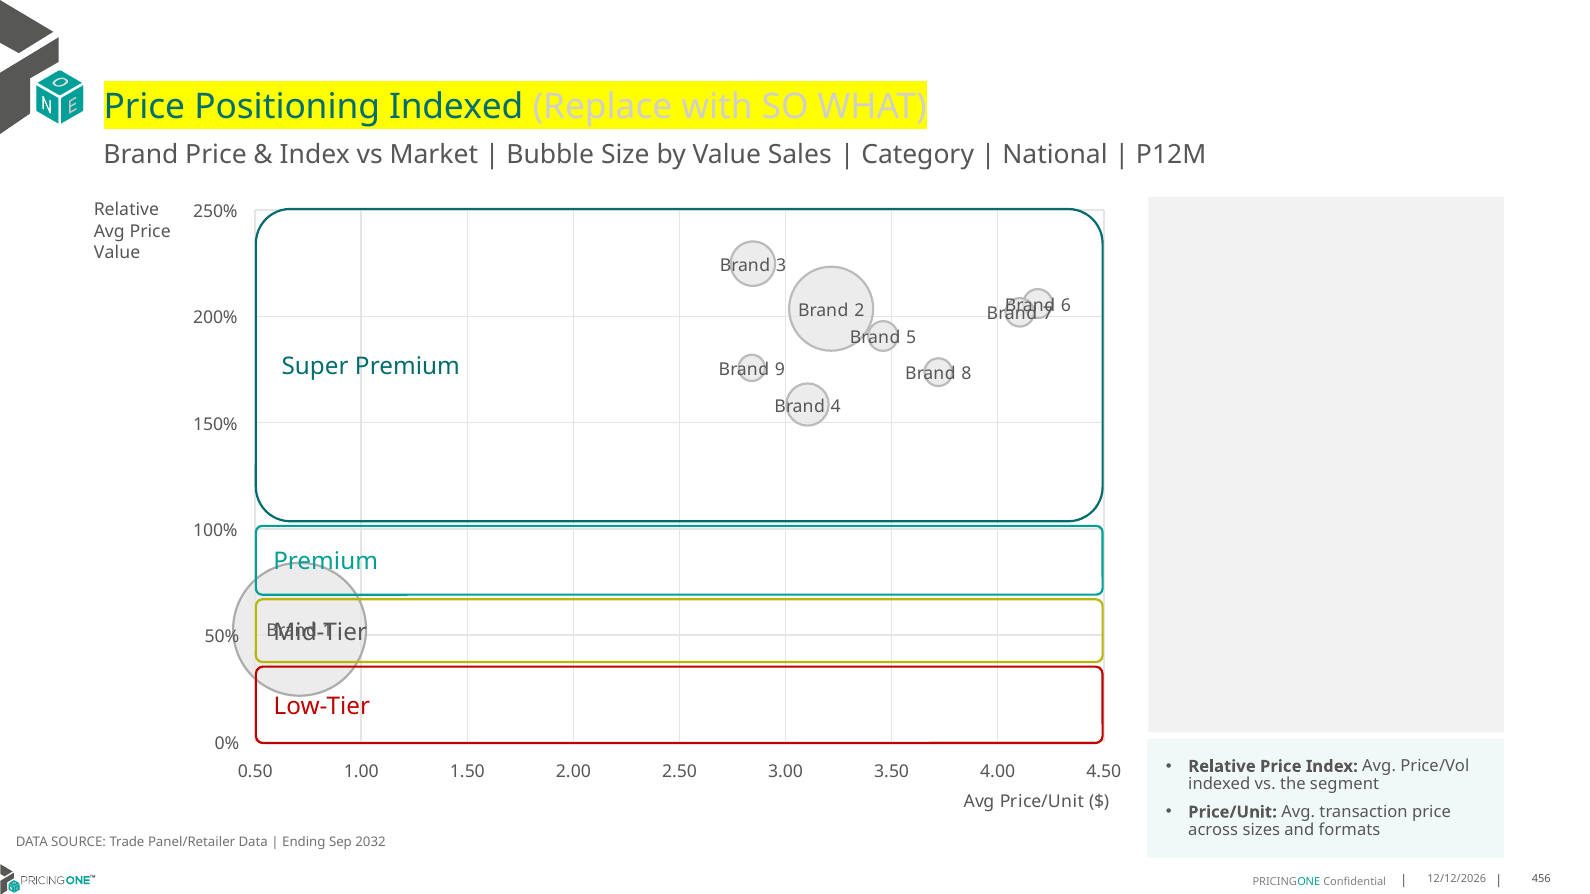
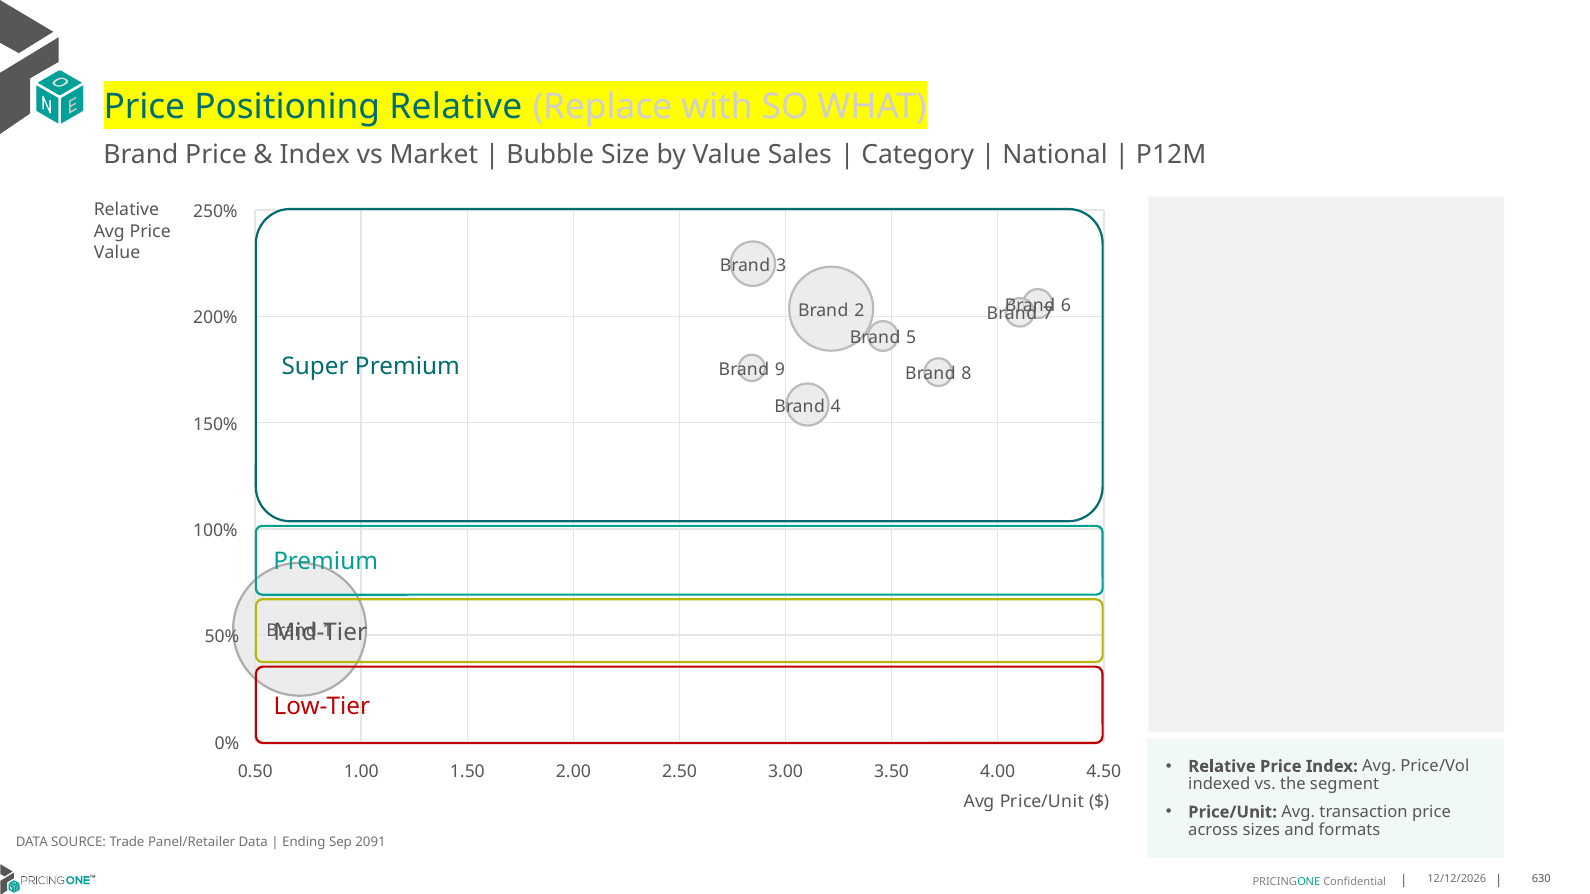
Positioning Indexed: Indexed -> Relative
2032: 2032 -> 2091
456: 456 -> 630
